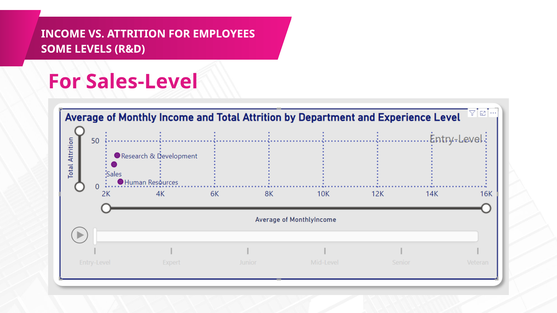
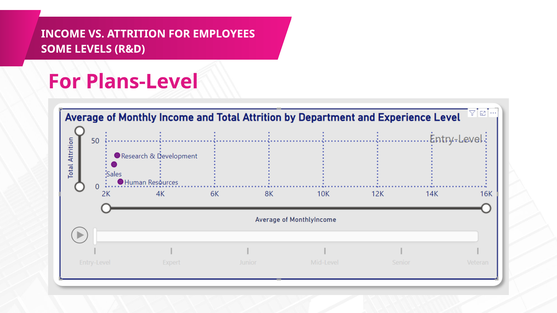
Sales-Level: Sales-Level -> Plans-Level
